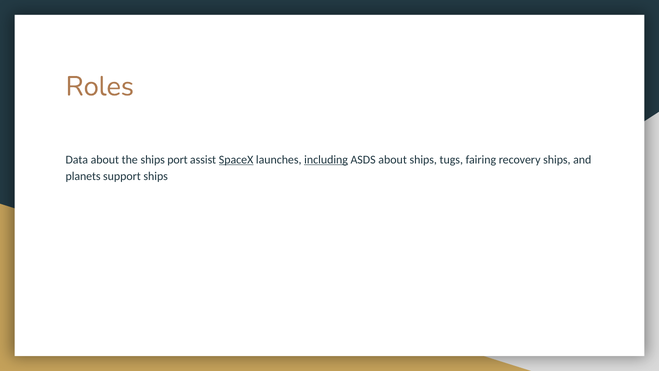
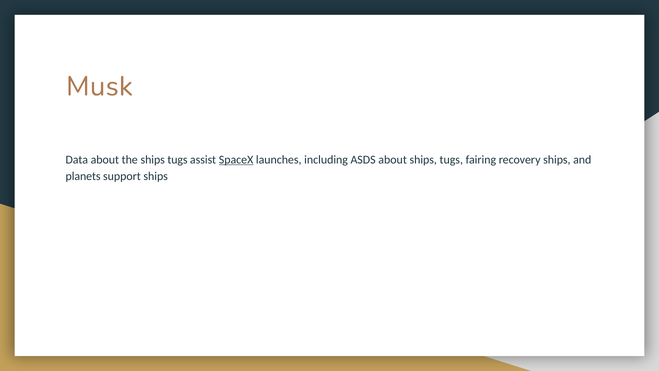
Roles: Roles -> Musk
the ships port: port -> tugs
including underline: present -> none
